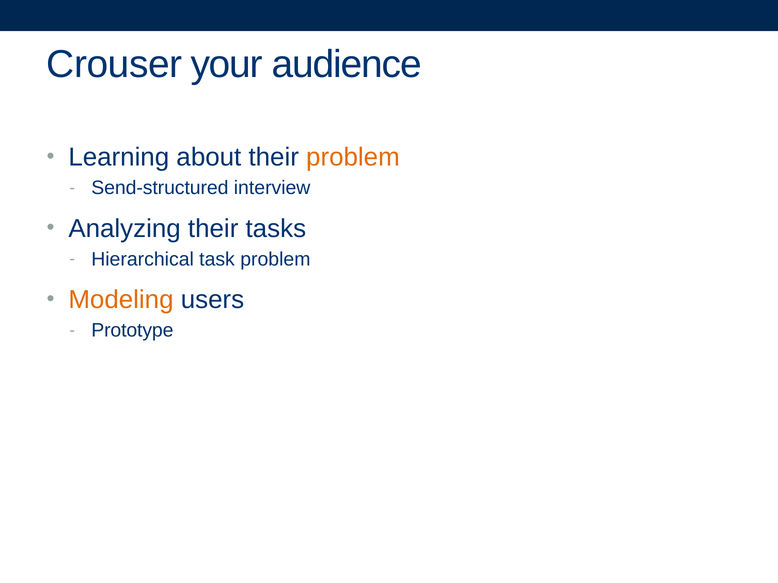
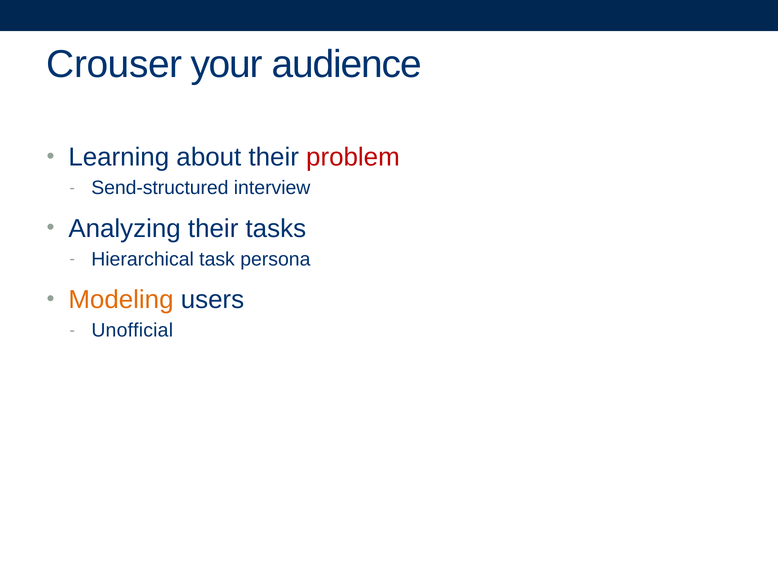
problem at (353, 157) colour: orange -> red
task problem: problem -> persona
Prototype: Prototype -> Unofficial
